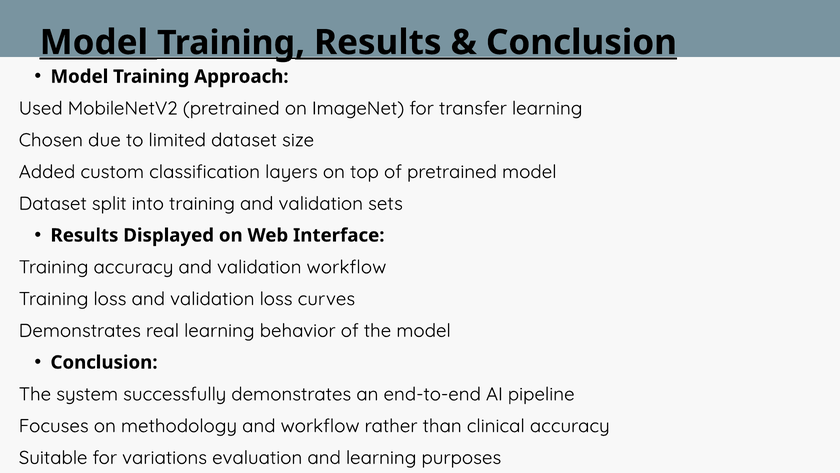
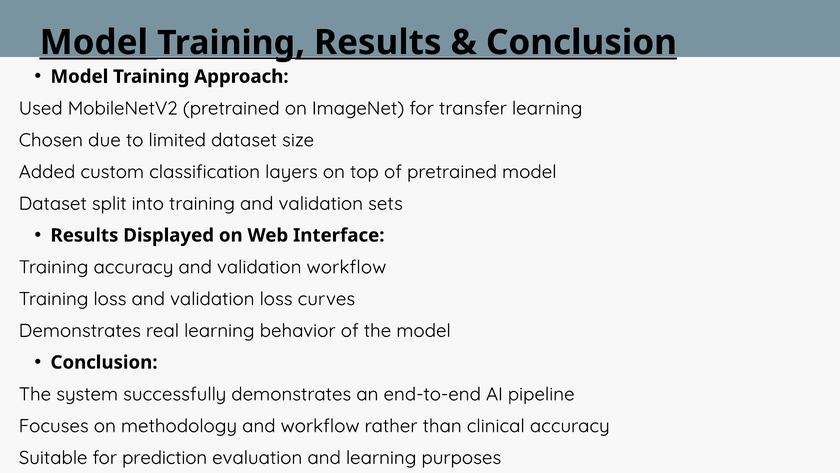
variations: variations -> prediction
